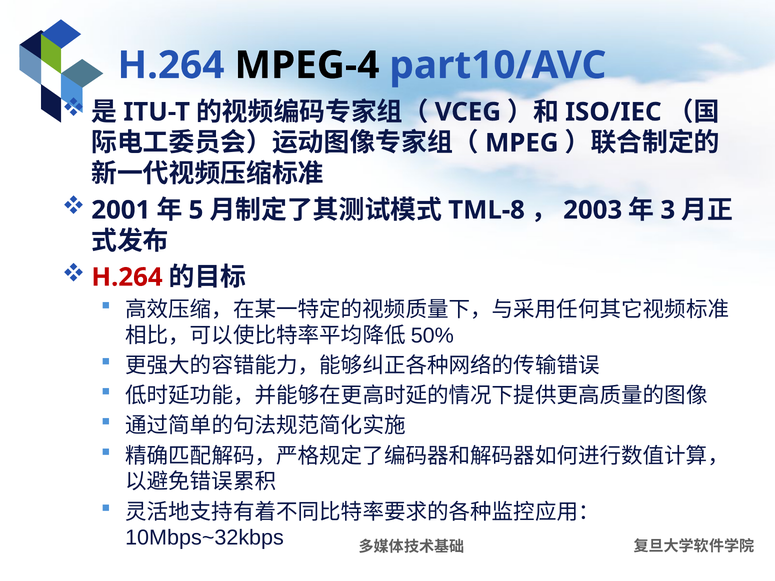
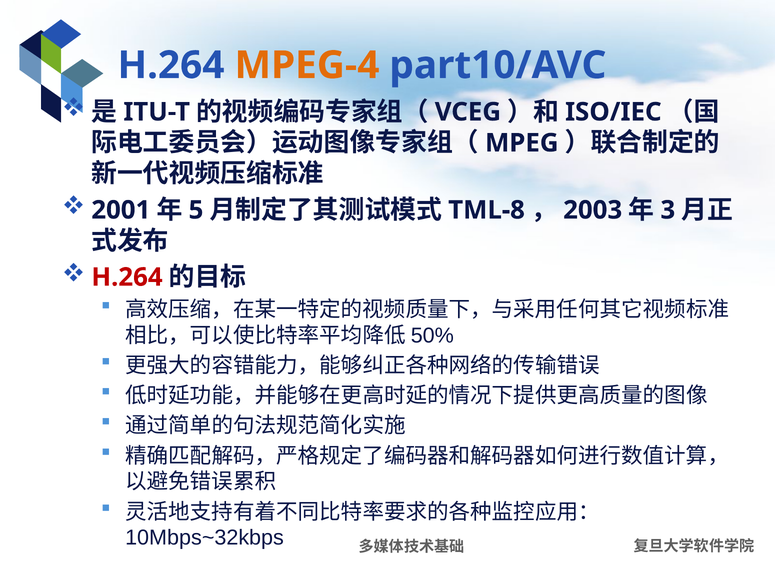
MPEG-4 colour: black -> orange
